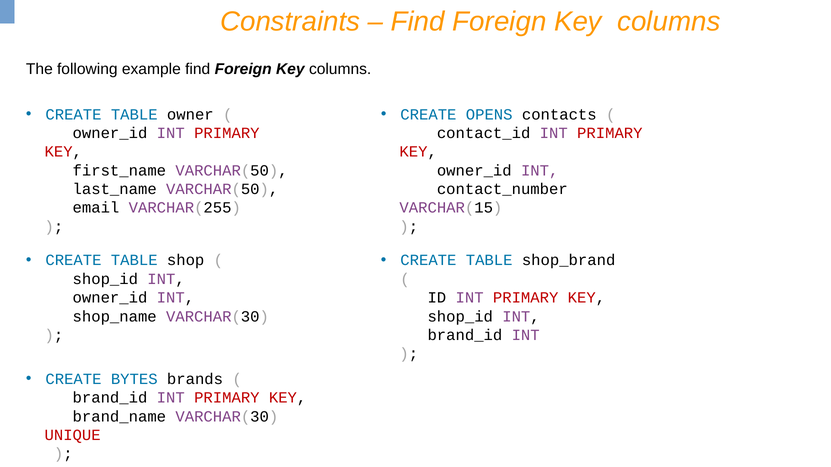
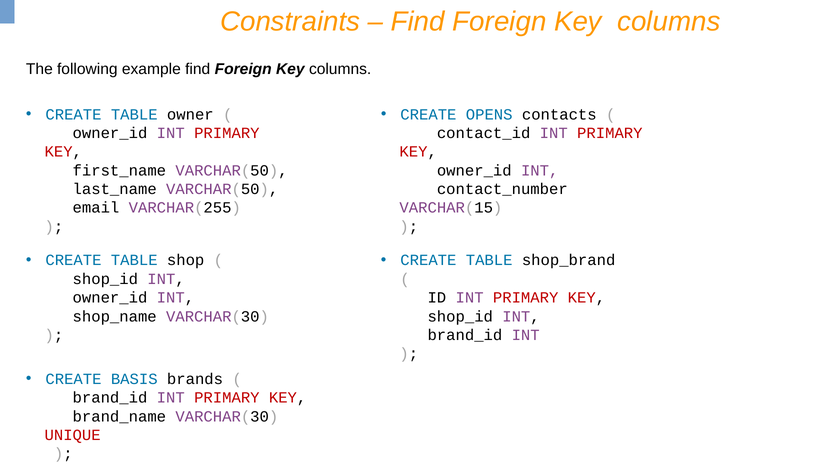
BYTES: BYTES -> BASIS
